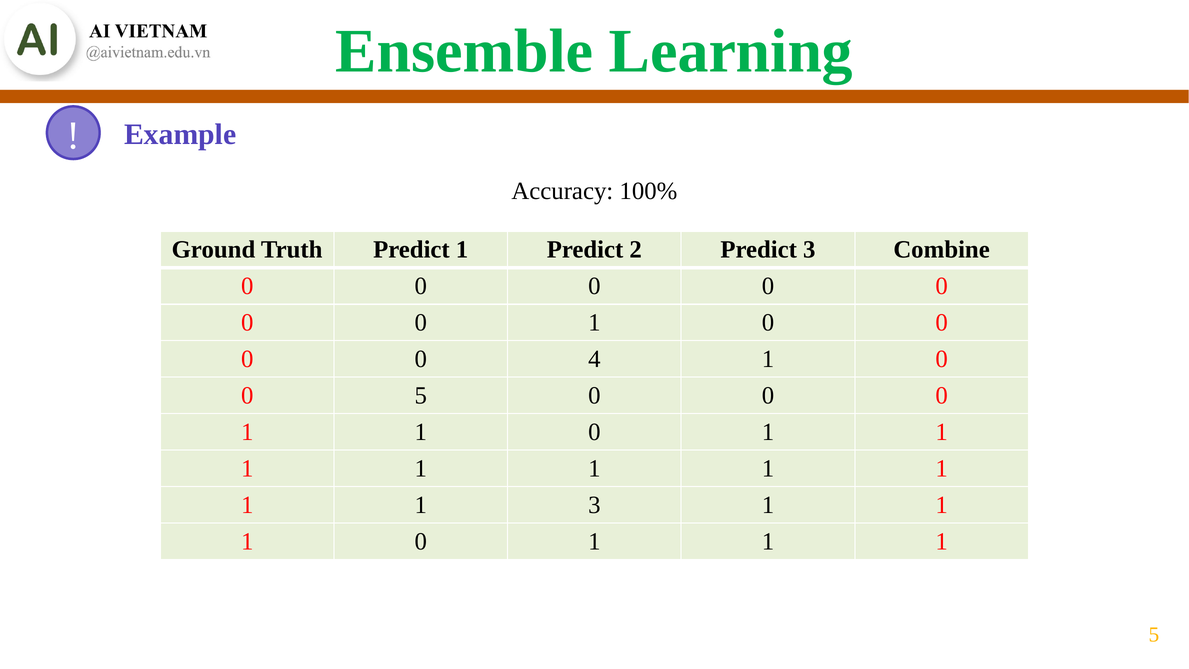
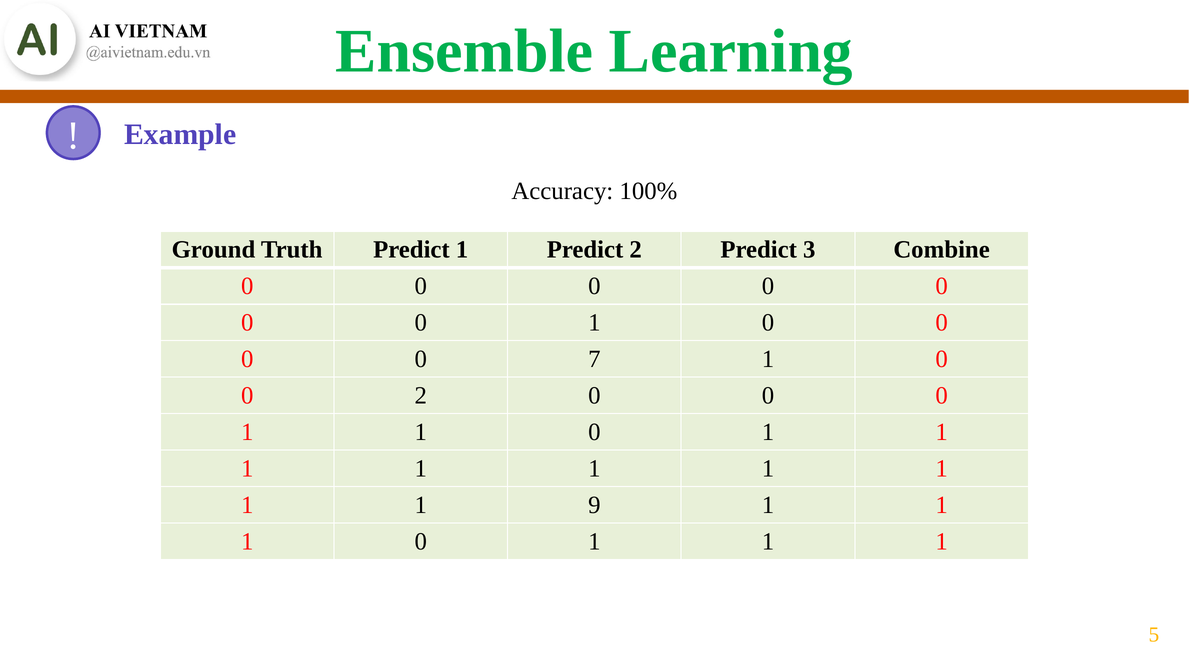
4: 4 -> 7
0 5: 5 -> 2
1 3: 3 -> 9
